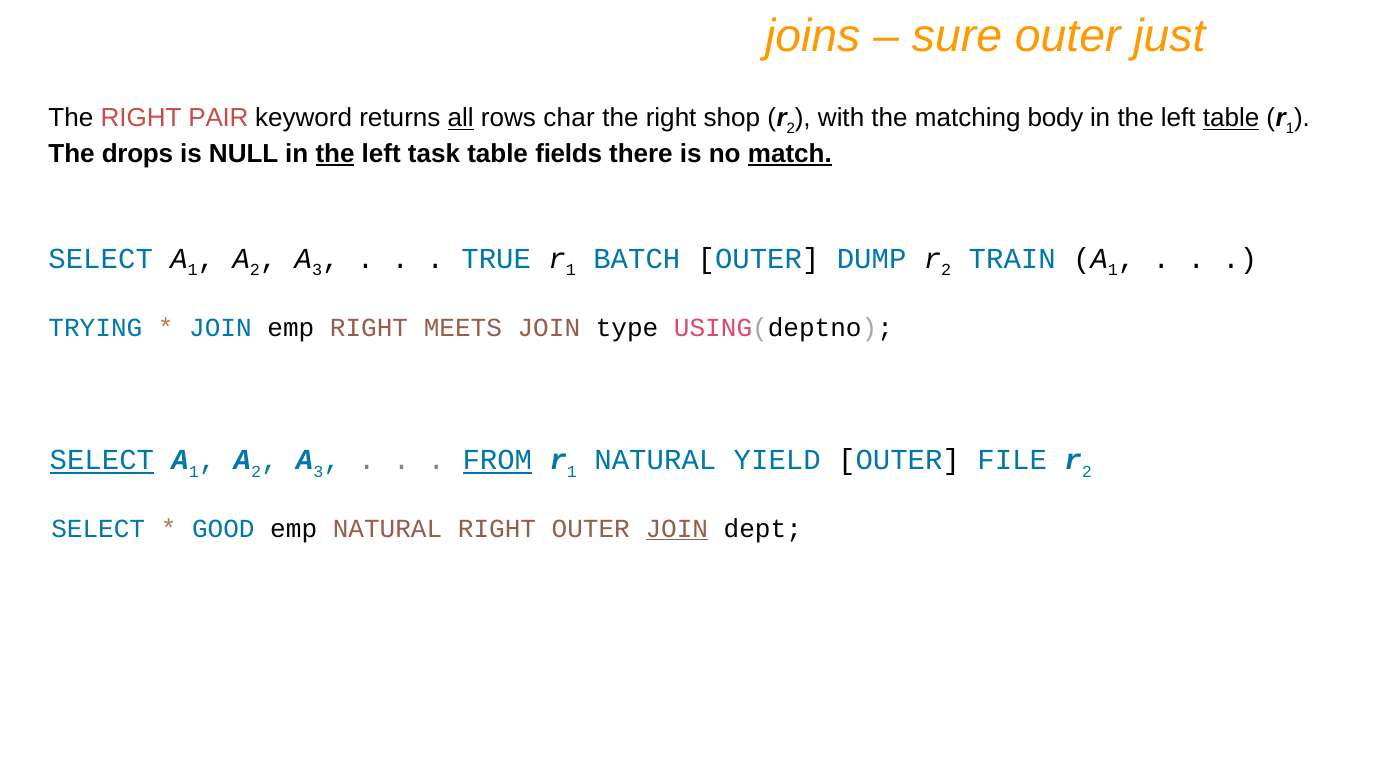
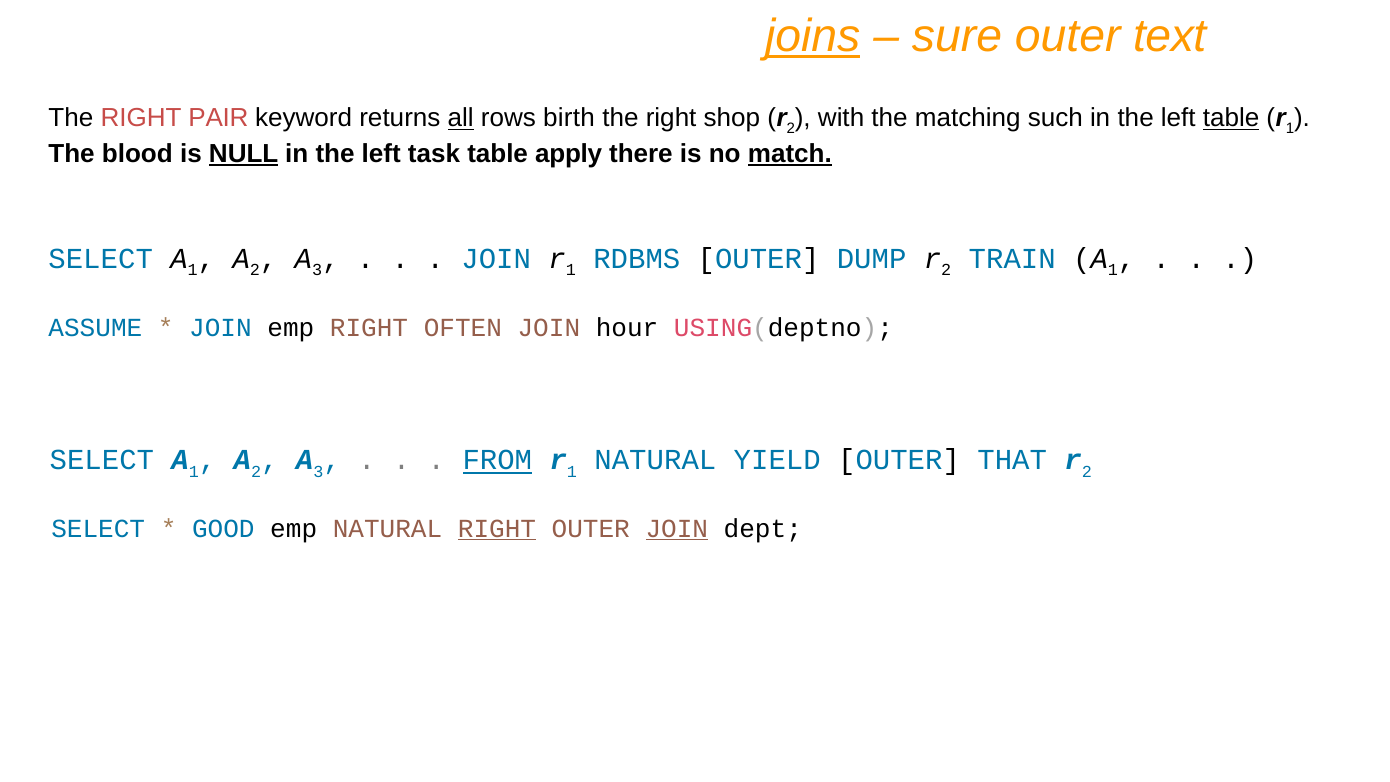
joins underline: none -> present
just: just -> text
char: char -> birth
body: body -> such
drops: drops -> blood
NULL underline: none -> present
the at (335, 154) underline: present -> none
fields: fields -> apply
TRUE at (496, 259): TRUE -> JOIN
BATCH: BATCH -> RDBMS
TRYING: TRYING -> ASSUME
MEETS: MEETS -> OFTEN
type: type -> hour
SELECT at (102, 460) underline: present -> none
FILE: FILE -> THAT
RIGHT at (497, 528) underline: none -> present
